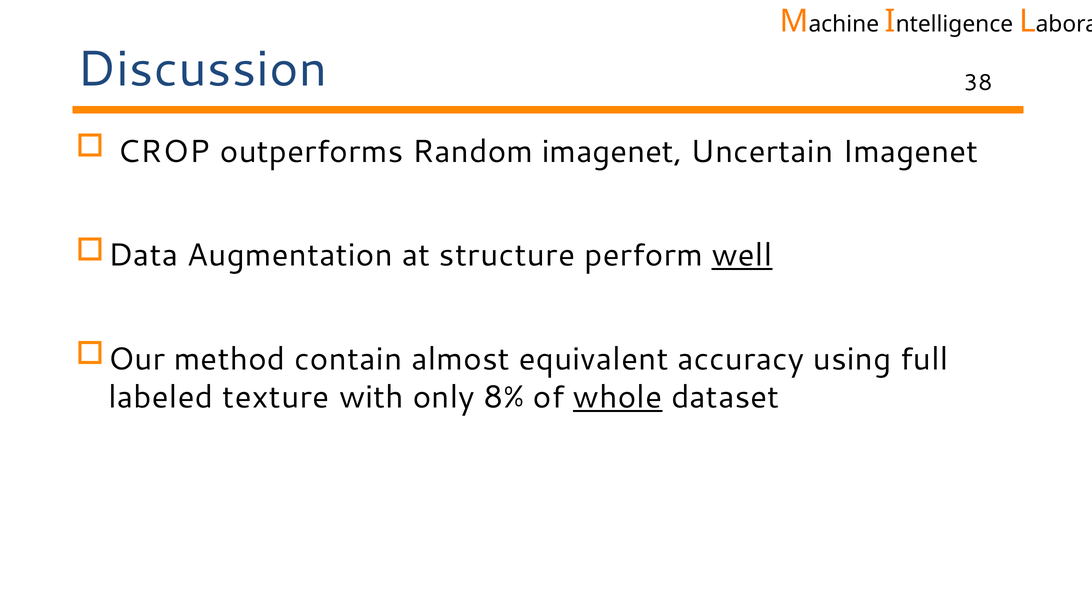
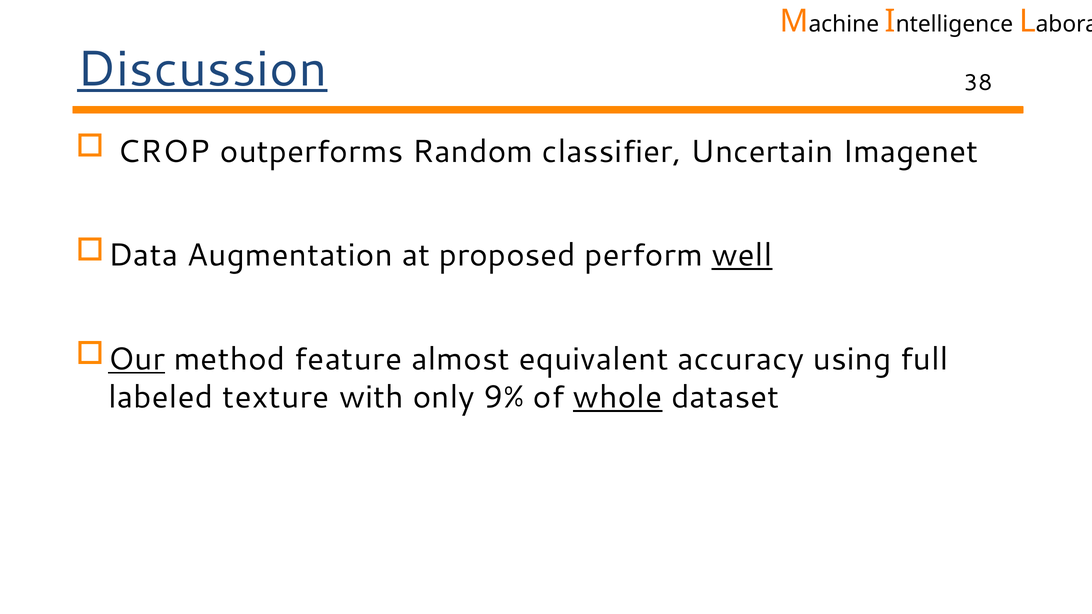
Discussion underline: none -> present
Random imagenet: imagenet -> classifier
structure: structure -> proposed
Our underline: none -> present
contain: contain -> feature
8%: 8% -> 9%
